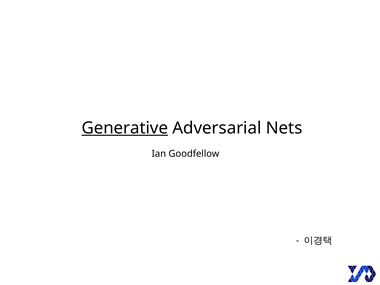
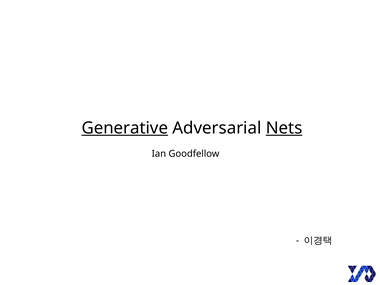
Nets underline: none -> present
